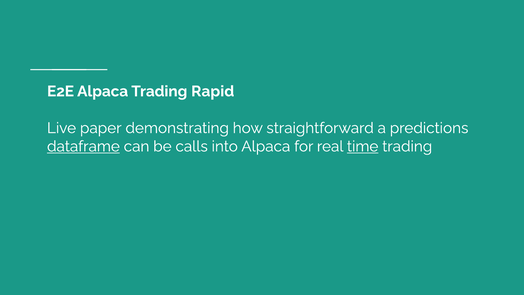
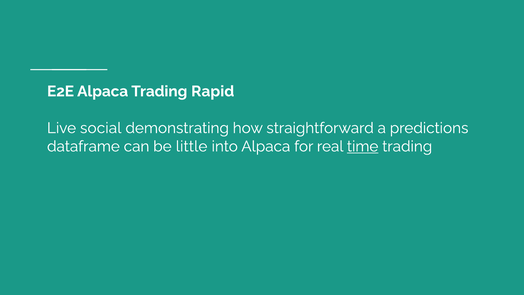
paper: paper -> social
dataframe underline: present -> none
calls: calls -> little
